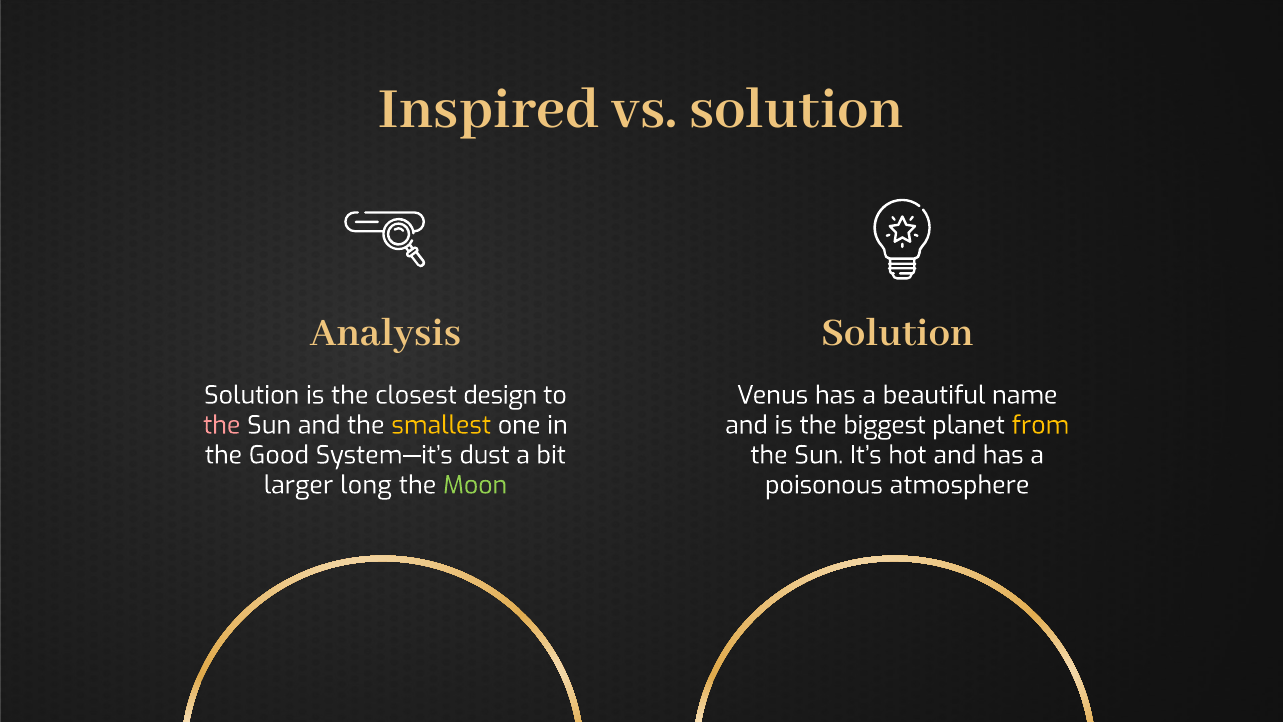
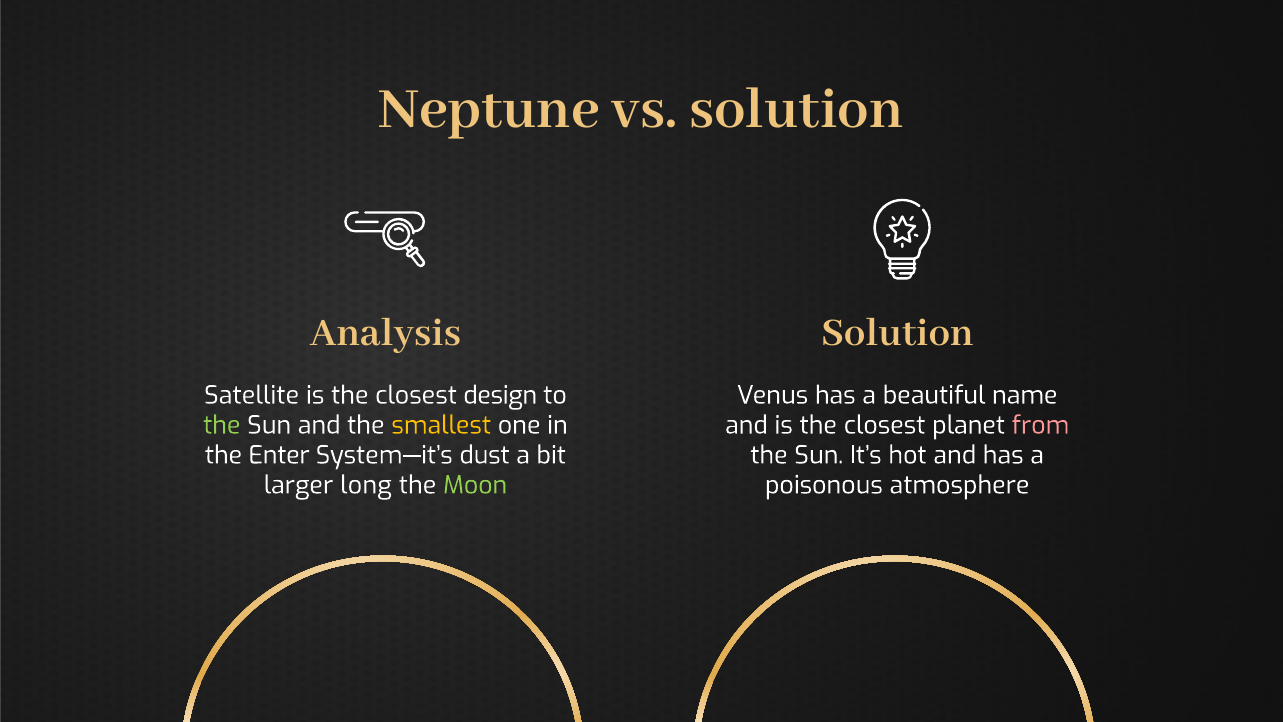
Inspired: Inspired -> Neptune
Solution at (252, 395): Solution -> Satellite
the at (222, 425) colour: pink -> light green
and is the biggest: biggest -> closest
from colour: yellow -> pink
Good: Good -> Enter
